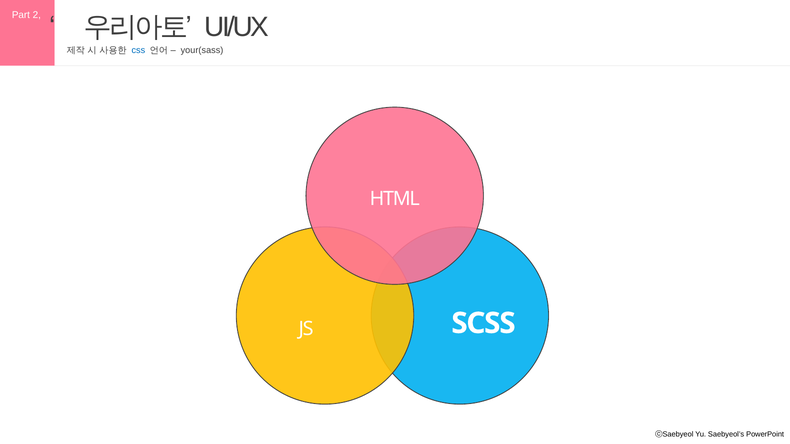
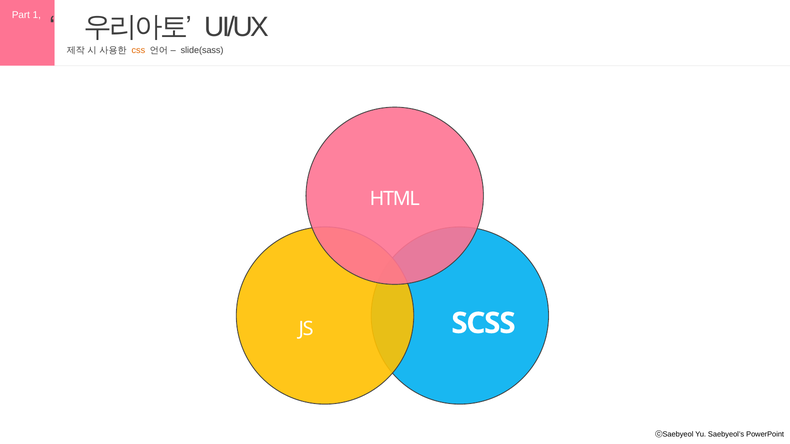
2: 2 -> 1
css colour: blue -> orange
your(sass: your(sass -> slide(sass
